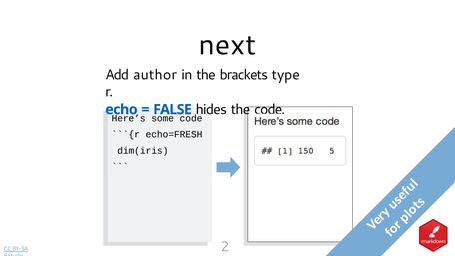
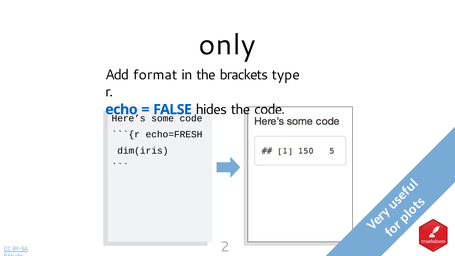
next: next -> only
author: author -> format
